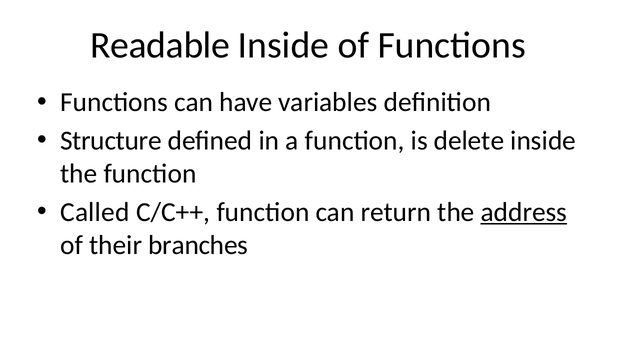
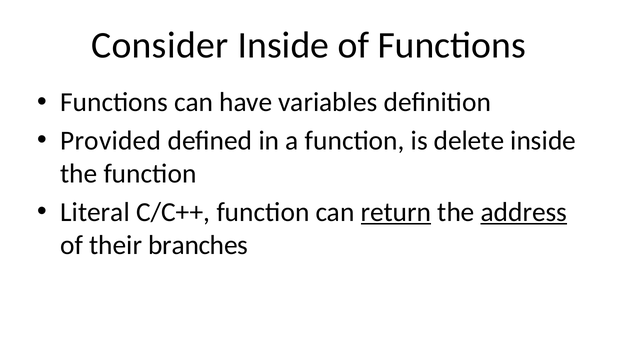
Readable: Readable -> Consider
Structure: Structure -> Provided
Called: Called -> Literal
return underline: none -> present
